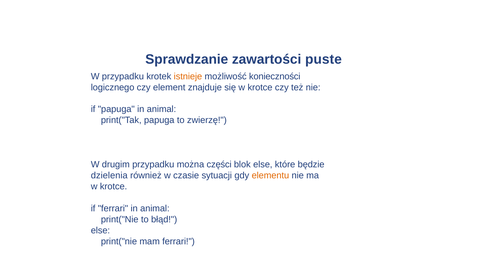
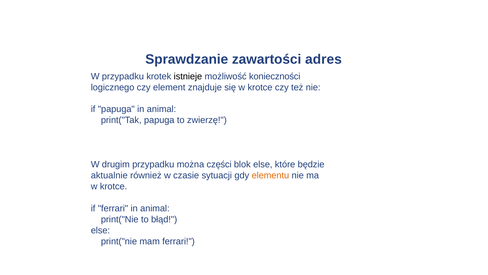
puste: puste -> adres
istnieje colour: orange -> black
dzielenia: dzielenia -> aktualnie
